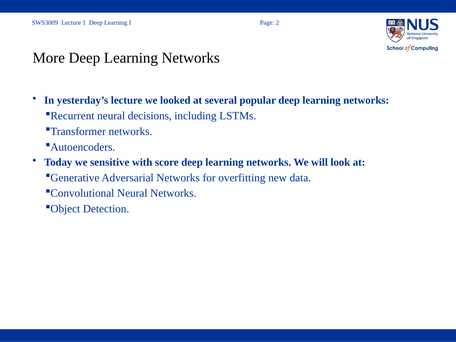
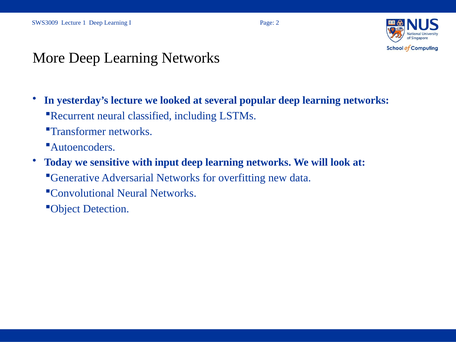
decisions: decisions -> classified
score: score -> input
